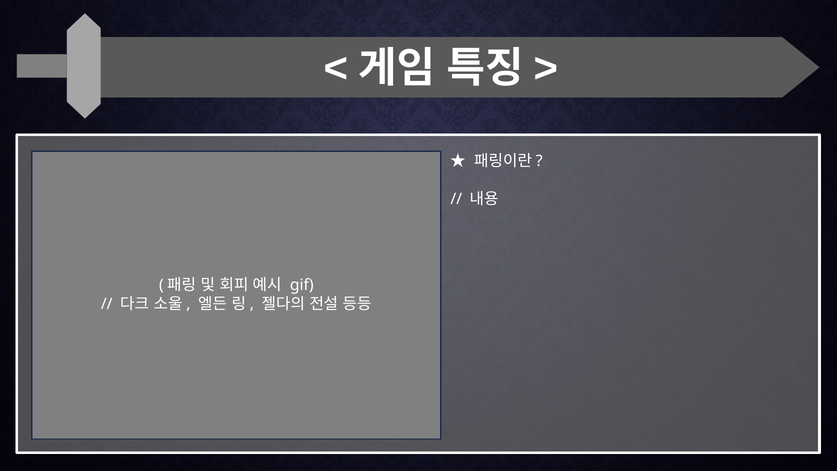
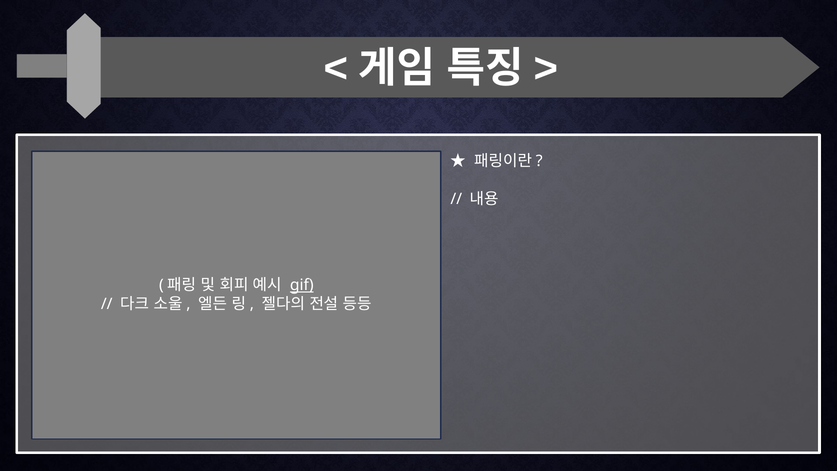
gif underline: none -> present
